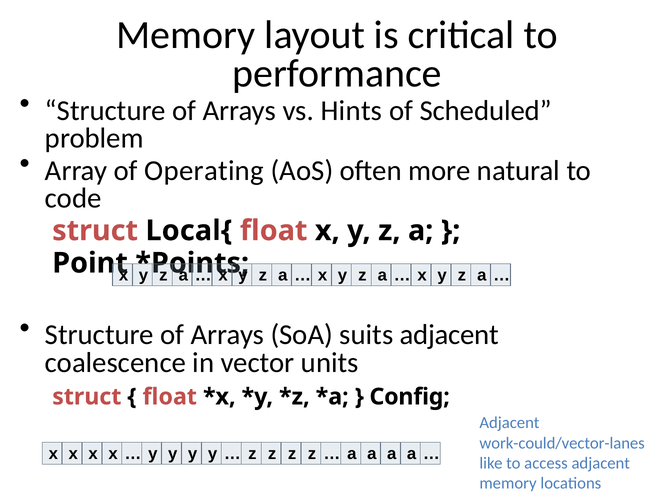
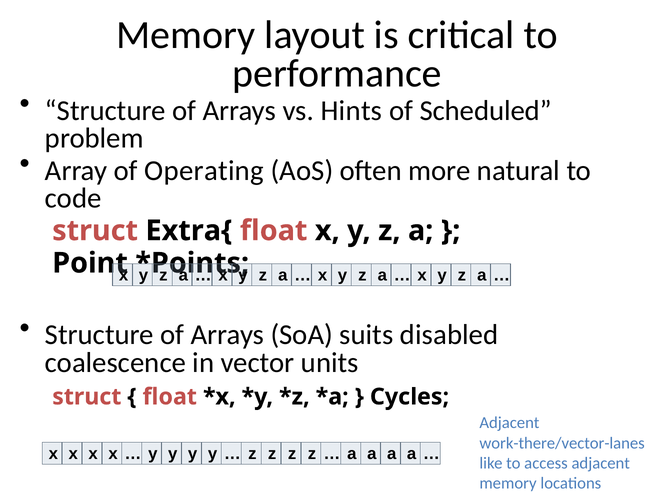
Local{: Local{ -> Extra{
suits adjacent: adjacent -> disabled
Config: Config -> Cycles
work-could/vector-lanes: work-could/vector-lanes -> work-there/vector-lanes
